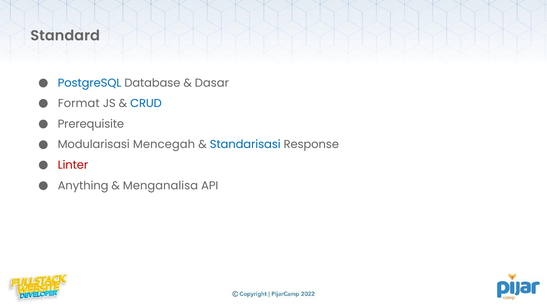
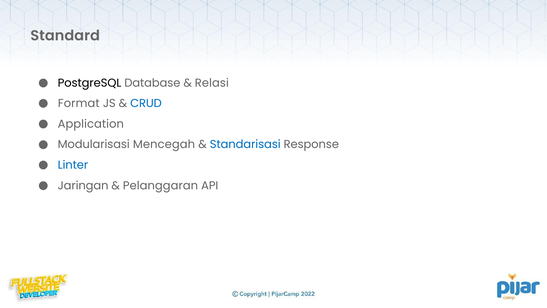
PostgreSQL colour: blue -> black
Dasar: Dasar -> Relasi
Prerequisite: Prerequisite -> Application
Linter colour: red -> blue
Anything: Anything -> Jaringan
Menganalisa: Menganalisa -> Pelanggaran
